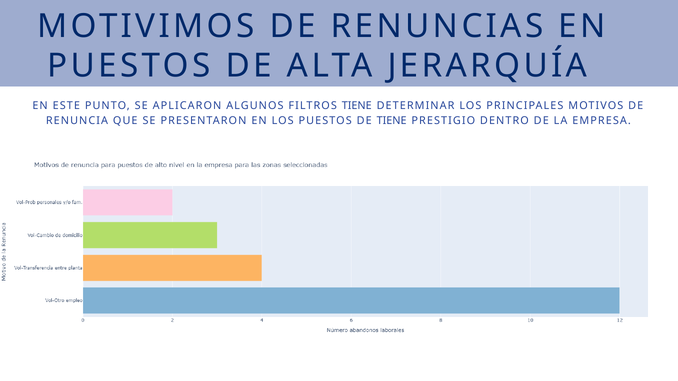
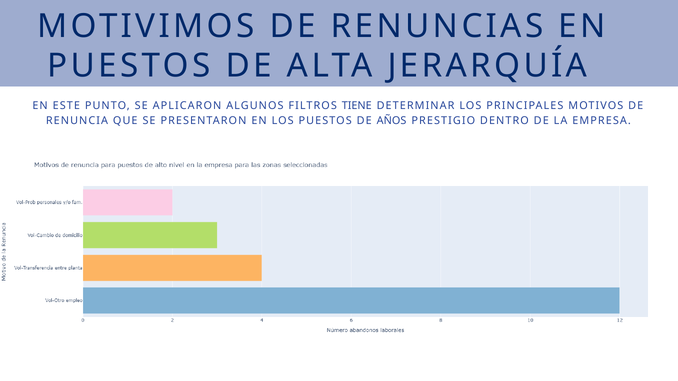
DE TIENE: TIENE -> AÑOS
